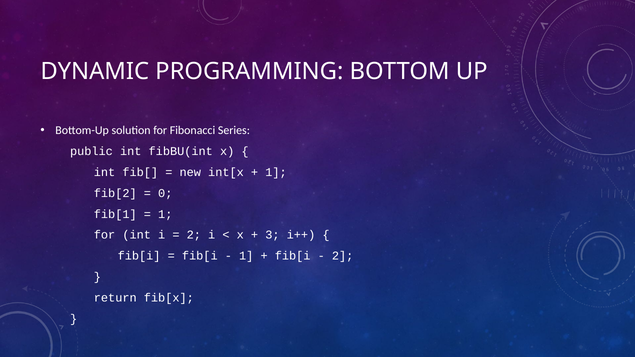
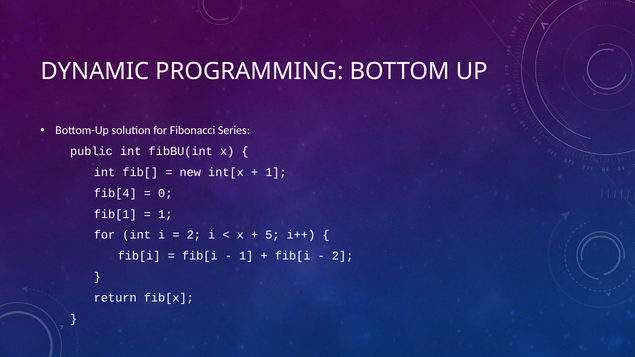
fib[2: fib[2 -> fib[4
3: 3 -> 5
